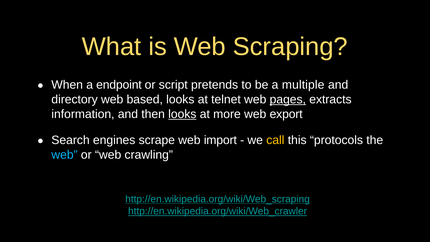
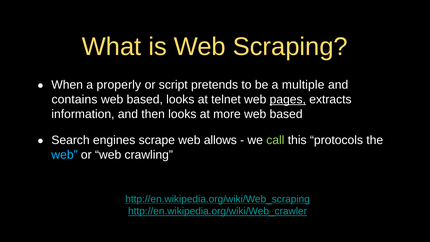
endpoint: endpoint -> properly
directory: directory -> contains
looks at (182, 114) underline: present -> none
more web export: export -> based
import: import -> allows
call colour: yellow -> light green
